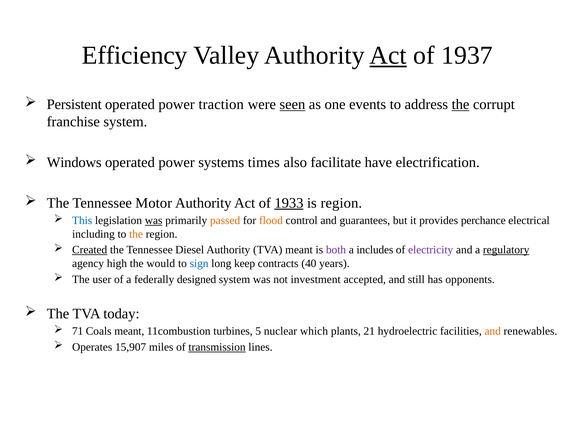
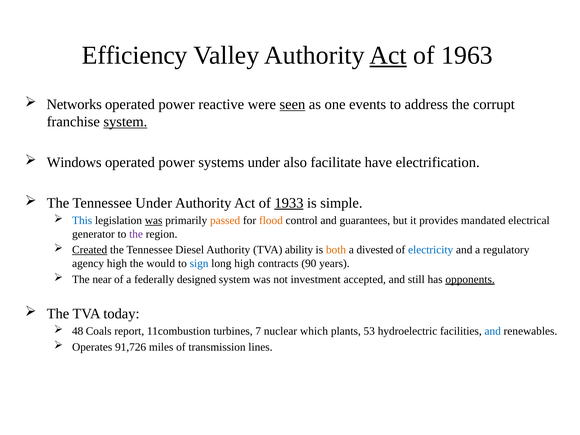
1937: 1937 -> 1963
Persistent: Persistent -> Networks
traction: traction -> reactive
the at (461, 104) underline: present -> none
system at (125, 122) underline: none -> present
systems times: times -> under
Tennessee Motor: Motor -> Under
is region: region -> simple
perchance: perchance -> mandated
including: including -> generator
the at (136, 234) colour: orange -> purple
TVA meant: meant -> ability
both colour: purple -> orange
includes: includes -> divested
electricity colour: purple -> blue
regulatory underline: present -> none
long keep: keep -> high
40: 40 -> 90
user: user -> near
opponents underline: none -> present
71: 71 -> 48
Coals meant: meant -> report
5: 5 -> 7
21: 21 -> 53
and at (493, 331) colour: orange -> blue
15,907: 15,907 -> 91,726
transmission underline: present -> none
